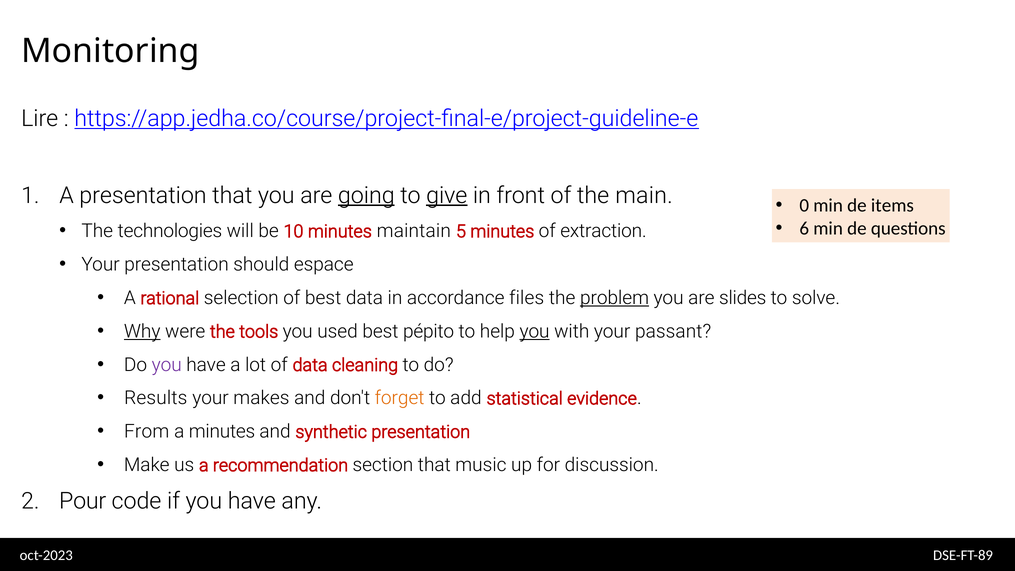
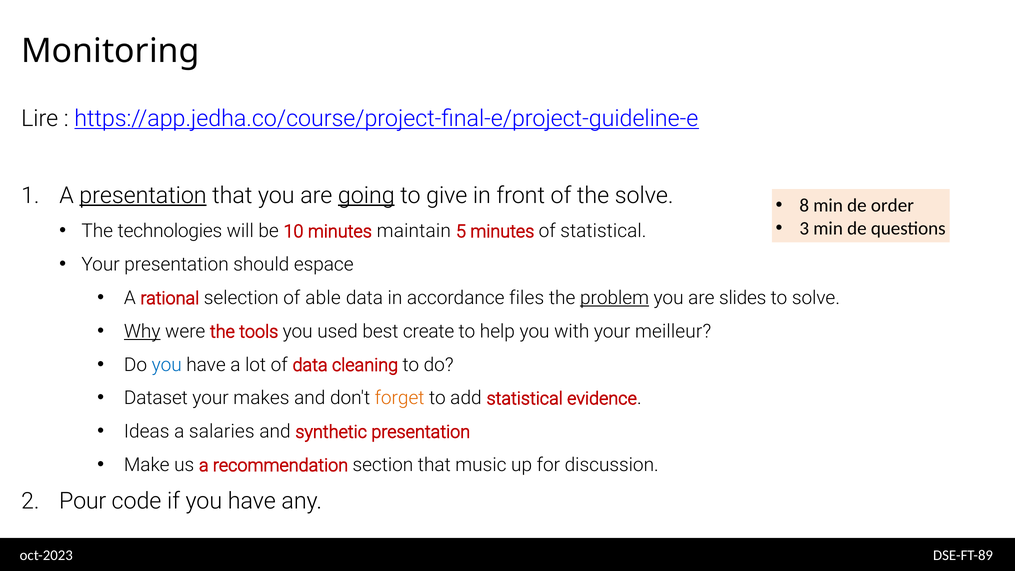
presentation at (143, 195) underline: none -> present
give underline: present -> none
the main: main -> solve
0: 0 -> 8
items: items -> order
6: 6 -> 3
of extraction: extraction -> statistical
of best: best -> able
pépito: pépito -> create
you at (535, 331) underline: present -> none
passant: passant -> meilleur
you at (167, 365) colour: purple -> blue
Results: Results -> Dataset
From: From -> Ideas
a minutes: minutes -> salaries
